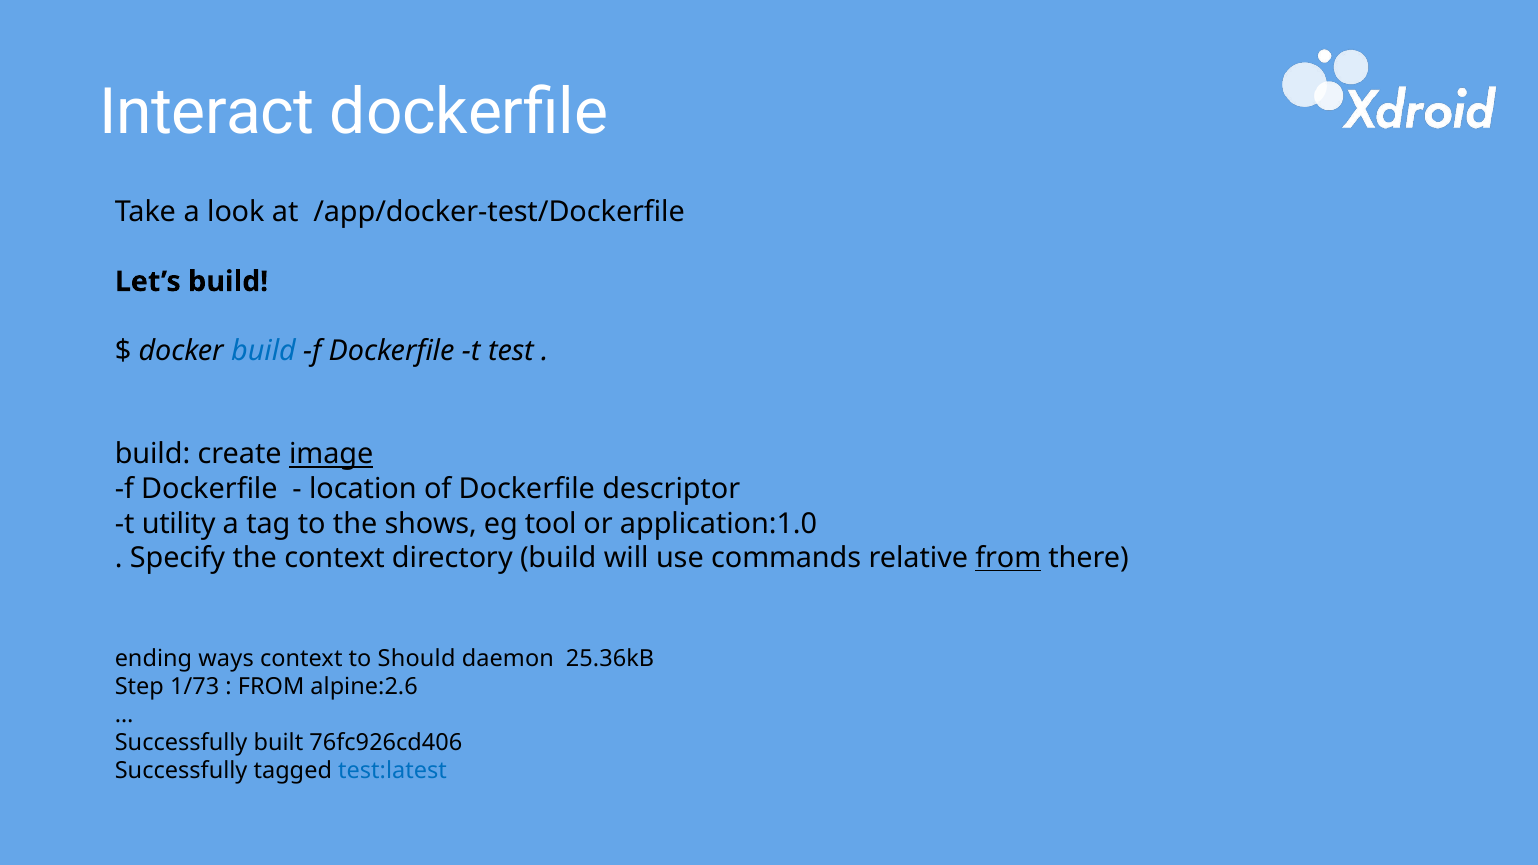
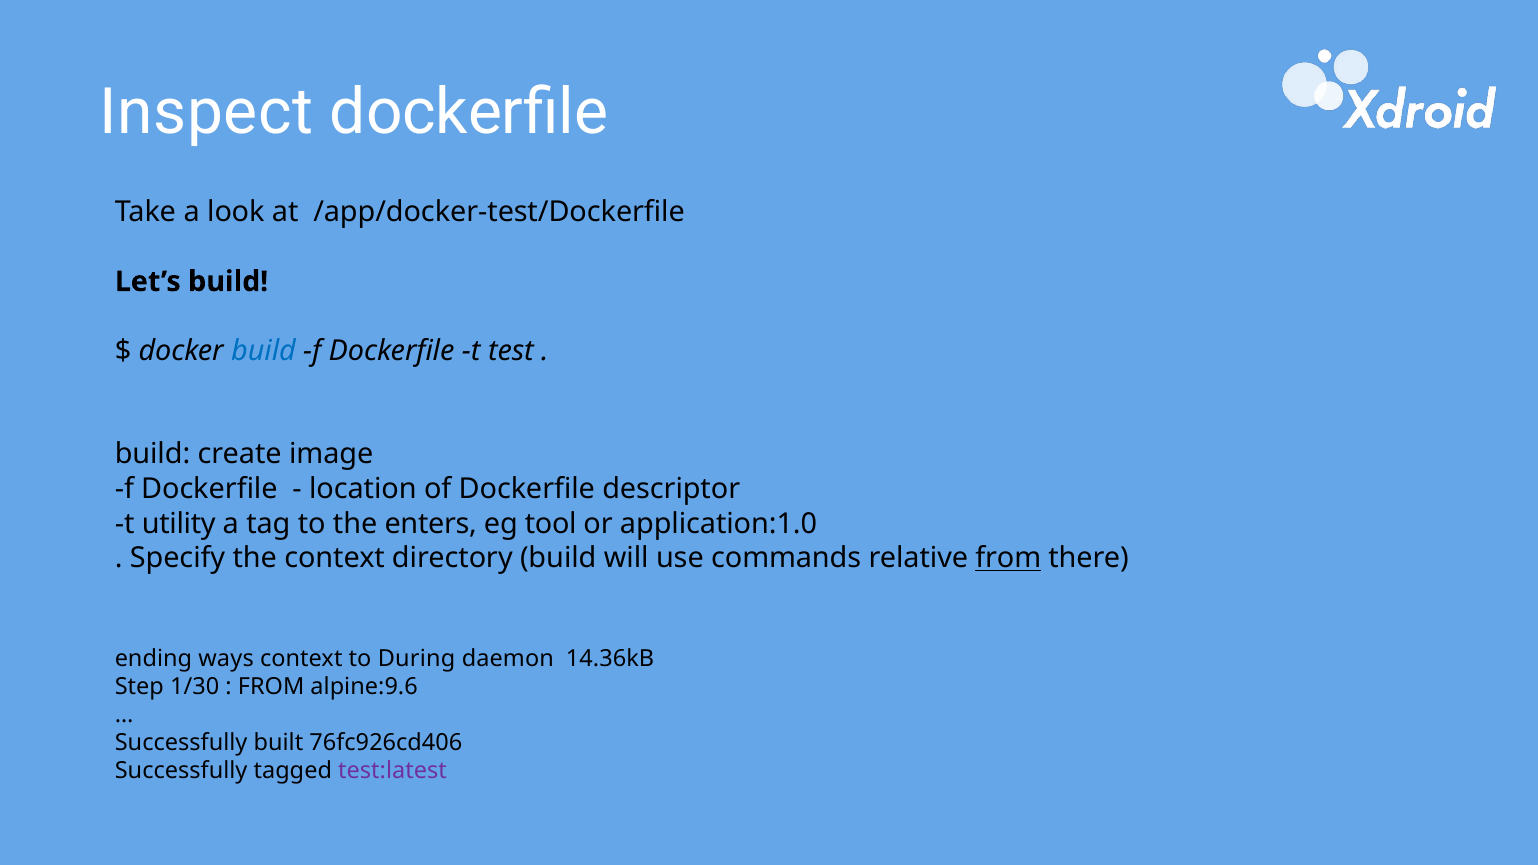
Interact: Interact -> Inspect
image underline: present -> none
shows: shows -> enters
Should: Should -> During
25.36kB: 25.36kB -> 14.36kB
1/73: 1/73 -> 1/30
alpine:2.6: alpine:2.6 -> alpine:9.6
test:latest colour: blue -> purple
